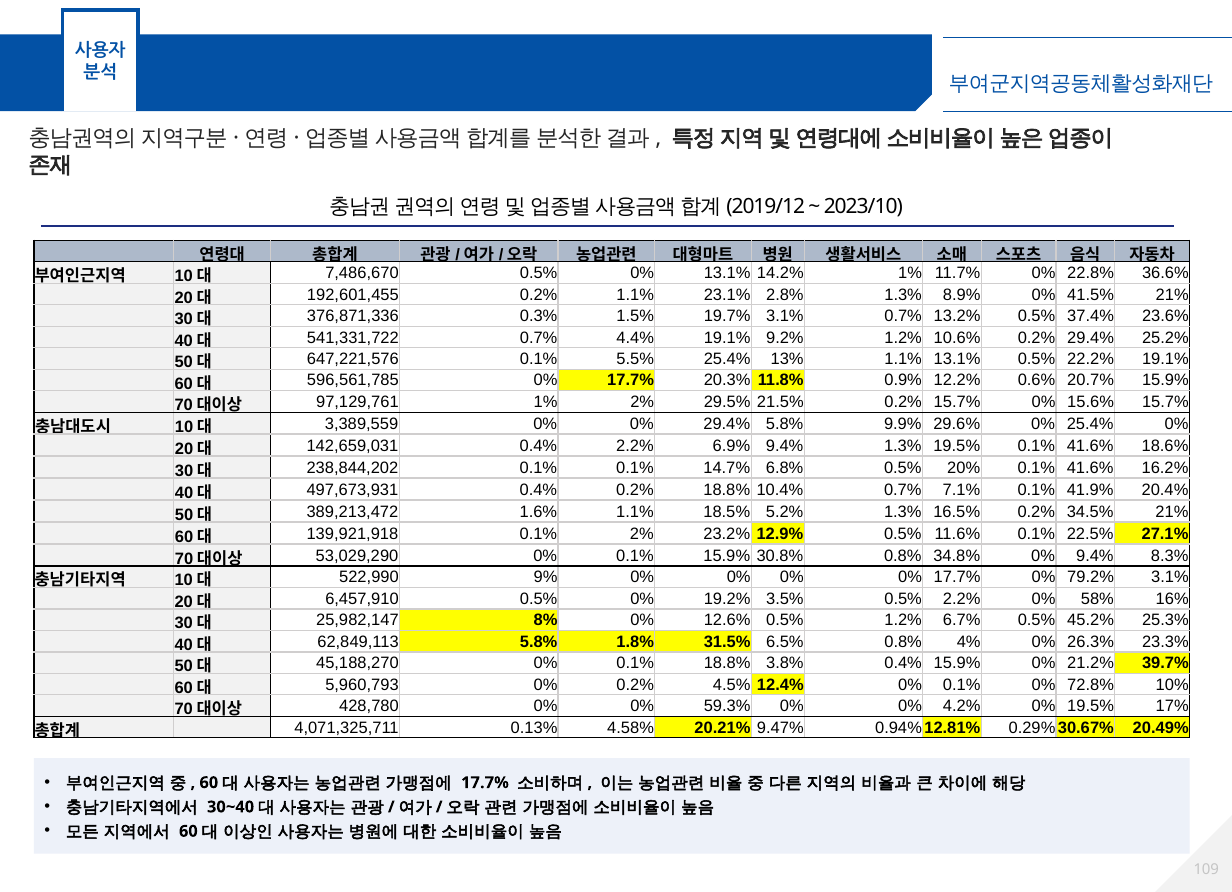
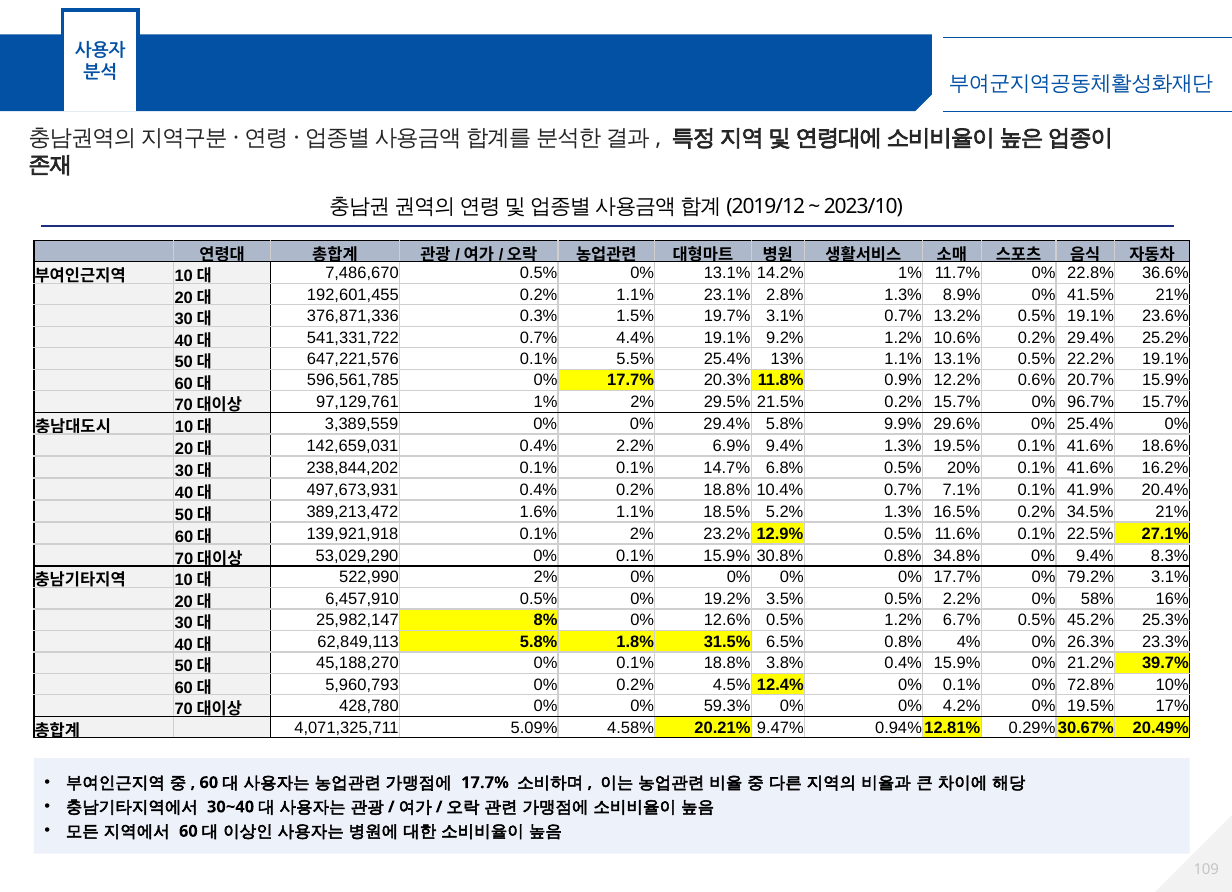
0.5% 37.4%: 37.4% -> 19.1%
15.6%: 15.6% -> 96.7%
522,990 9%: 9% -> 2%
0.13%: 0.13% -> 5.09%
